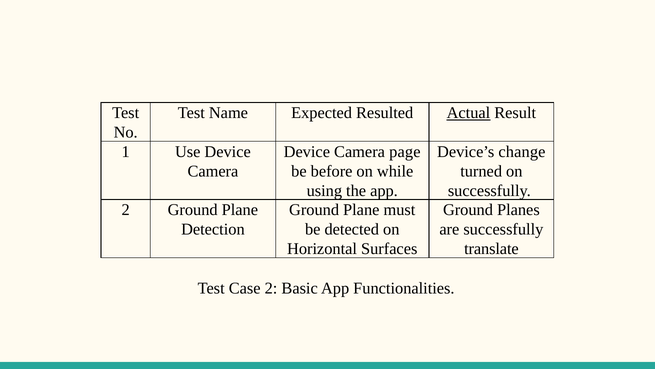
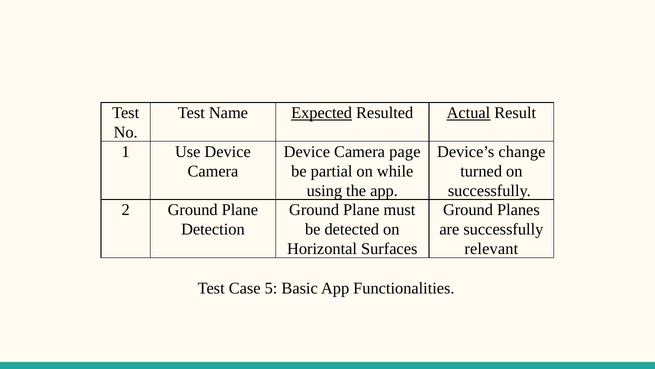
Expected underline: none -> present
before: before -> partial
translate: translate -> relevant
Case 2: 2 -> 5
